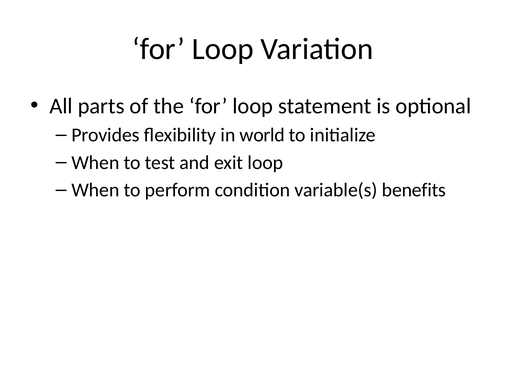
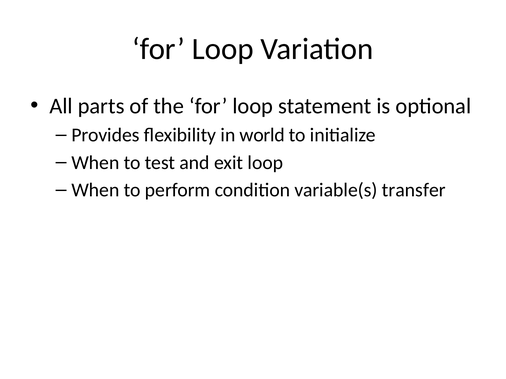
benefits: benefits -> transfer
